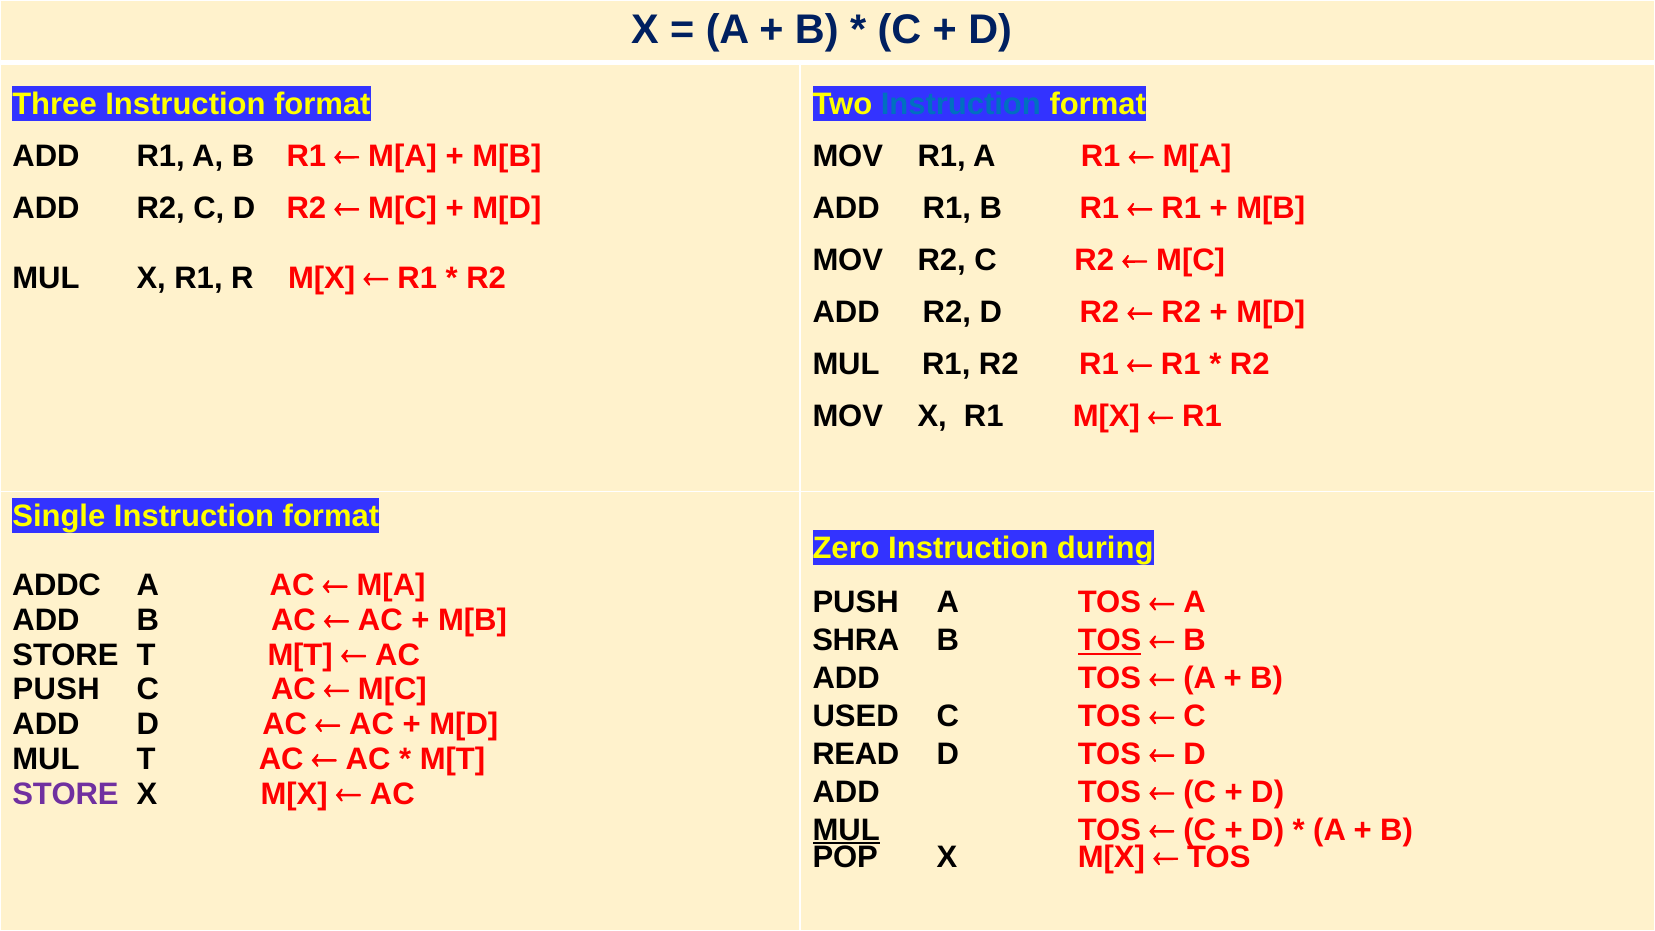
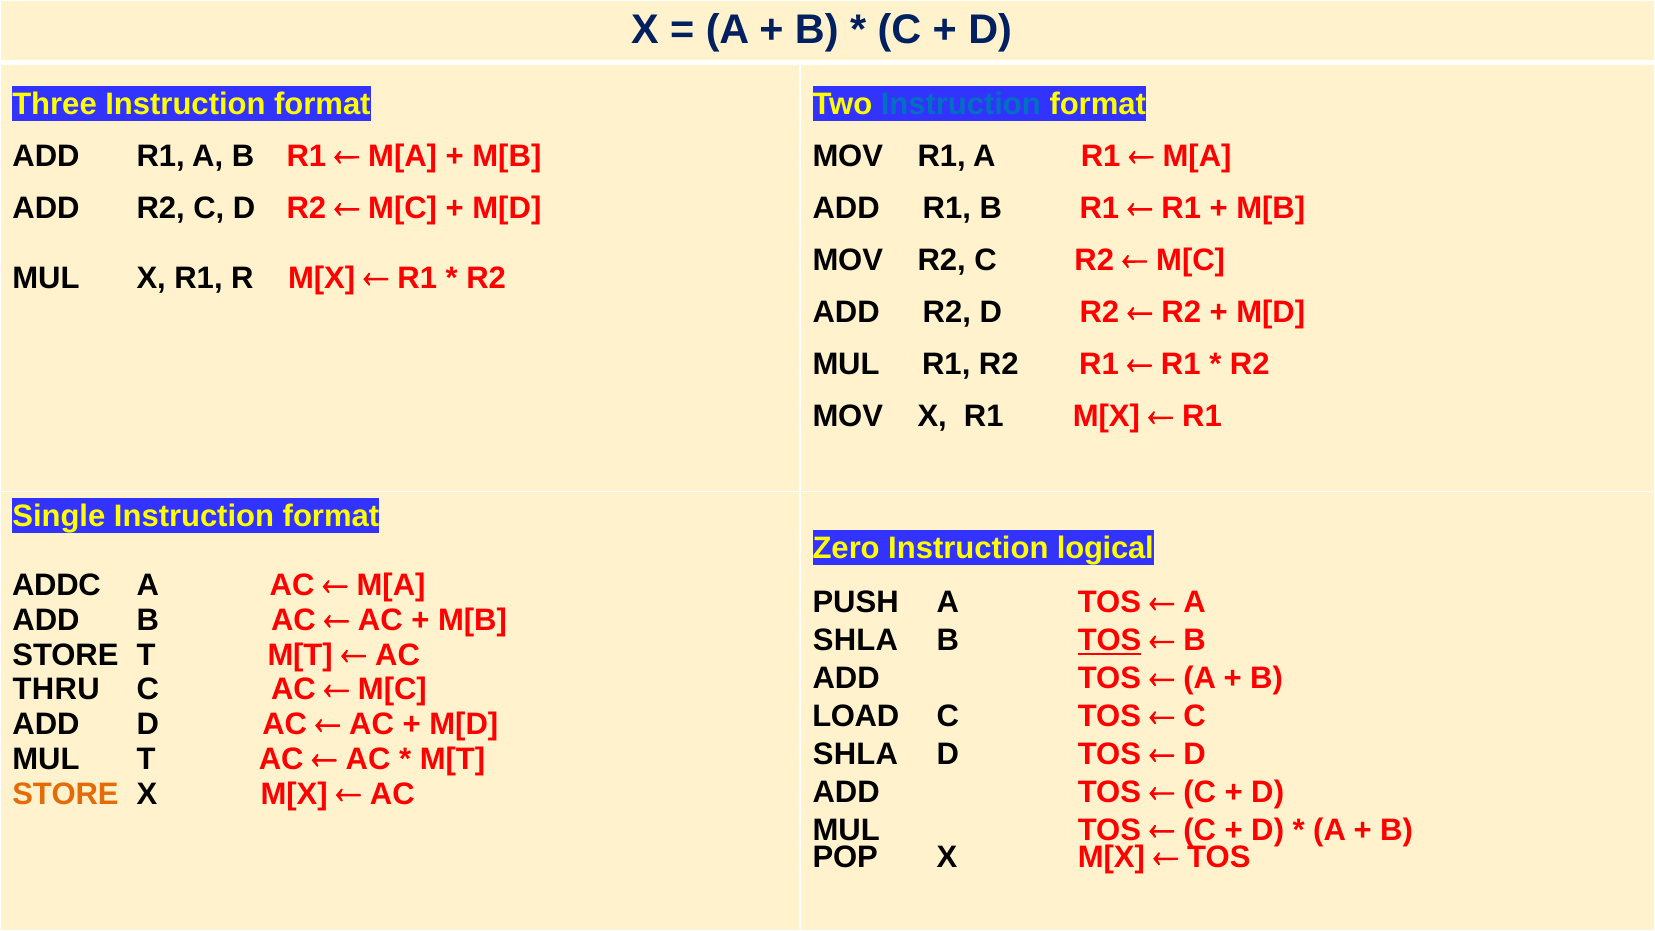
during: during -> logical
SHRA at (856, 641): SHRA -> SHLA
PUSH at (56, 689): PUSH -> THRU
USED: USED -> LOAD
READ at (856, 754): READ -> SHLA
STORE at (66, 794) colour: purple -> orange
MUL at (846, 830) underline: present -> none
